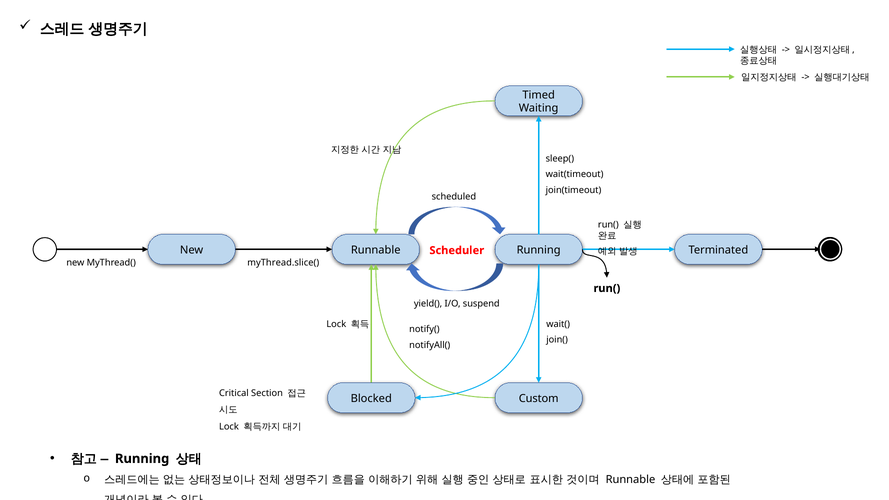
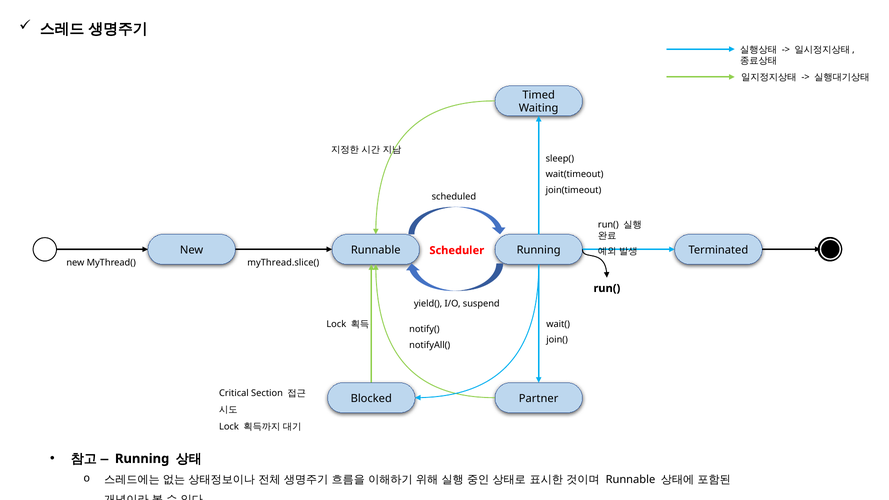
Custom: Custom -> Partner
